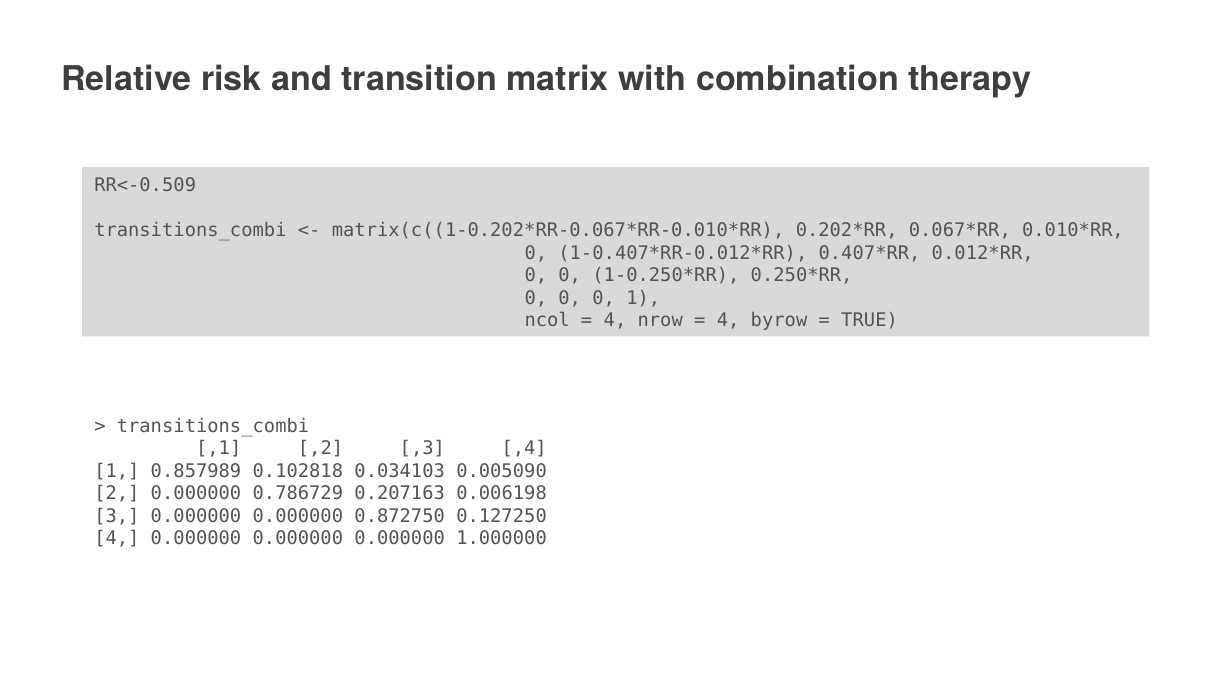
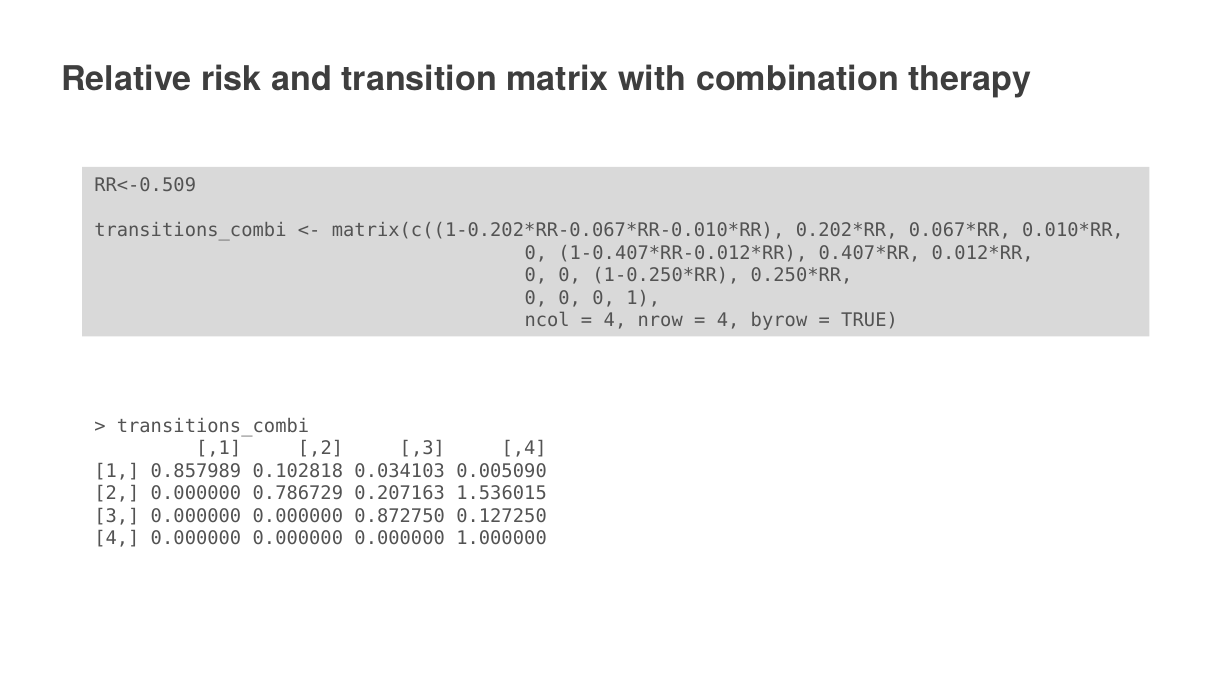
0.006198: 0.006198 -> 1.536015
